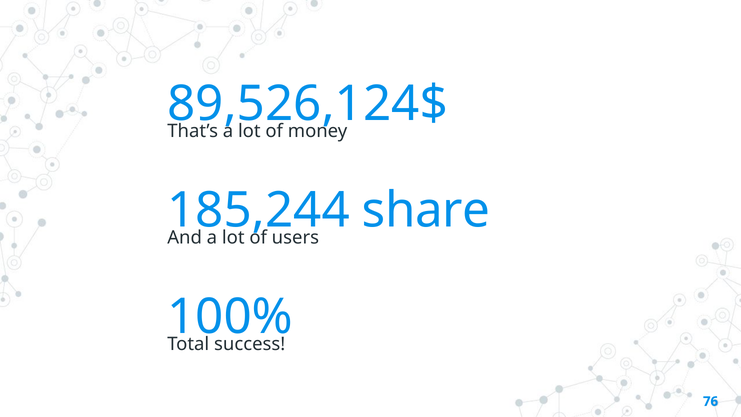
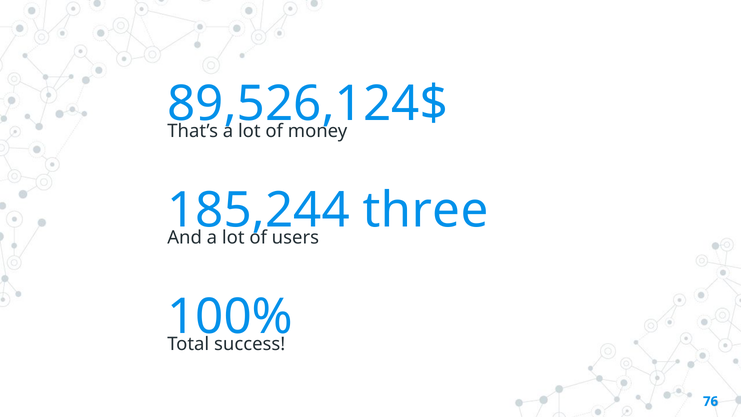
share: share -> three
